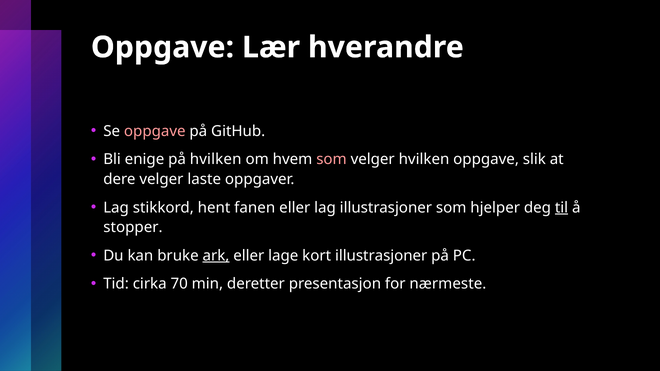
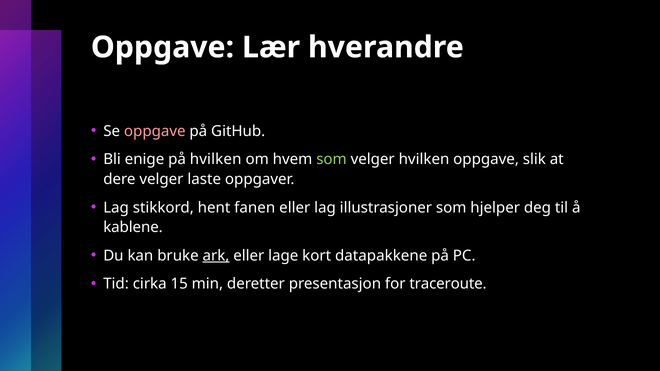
som at (332, 160) colour: pink -> light green
til underline: present -> none
stopper: stopper -> kablene
kort illustrasjoner: illustrasjoner -> datapakkene
70: 70 -> 15
nærmeste: nærmeste -> traceroute
